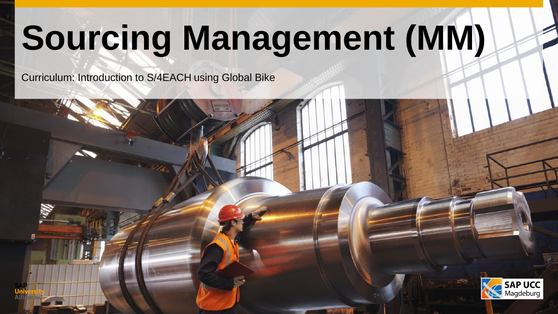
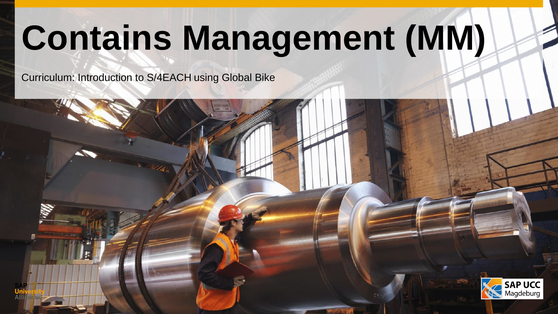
Sourcing: Sourcing -> Contains
